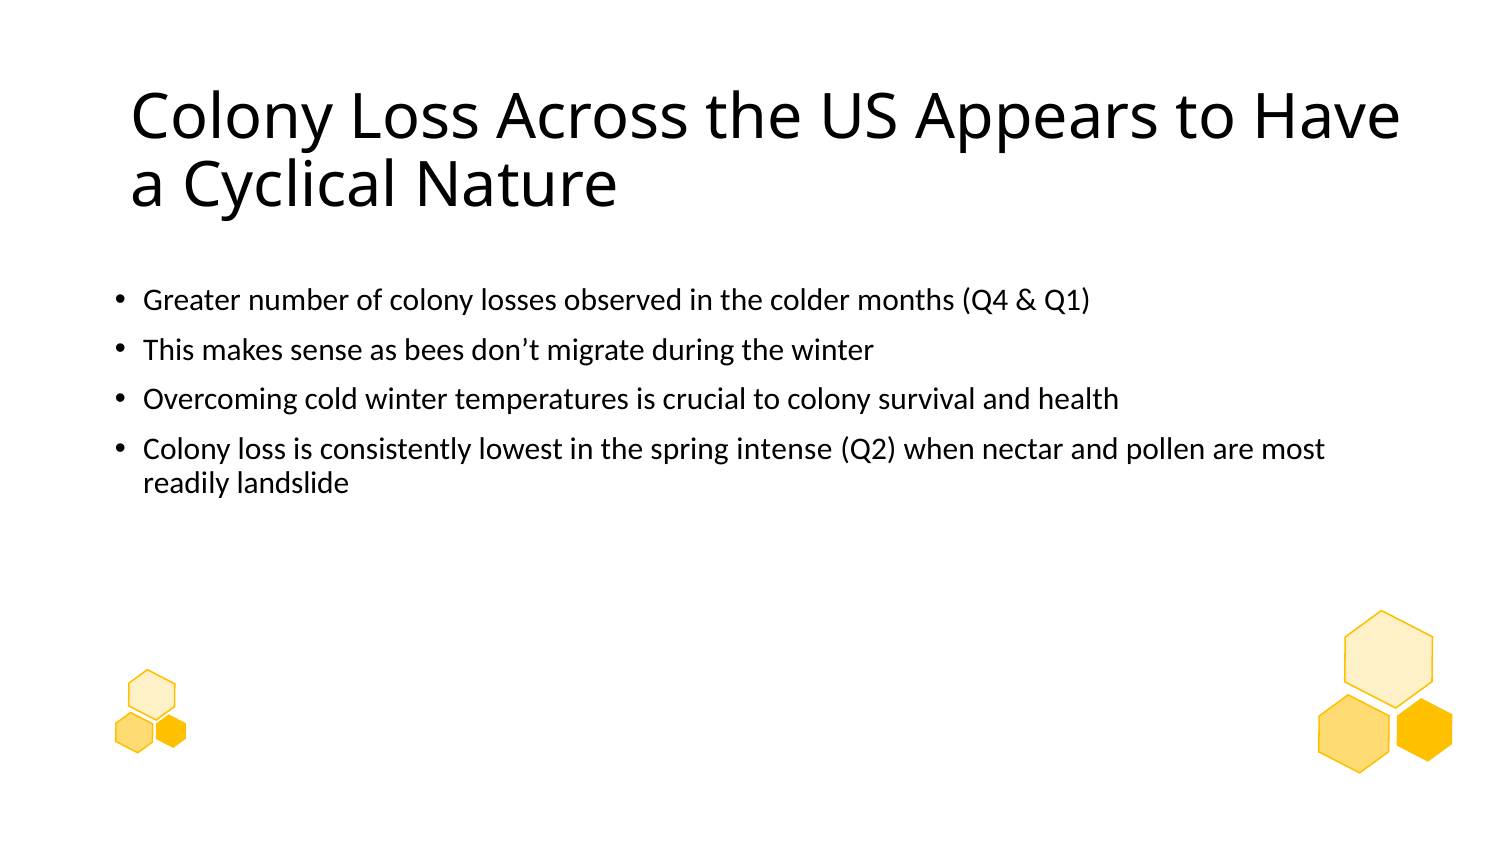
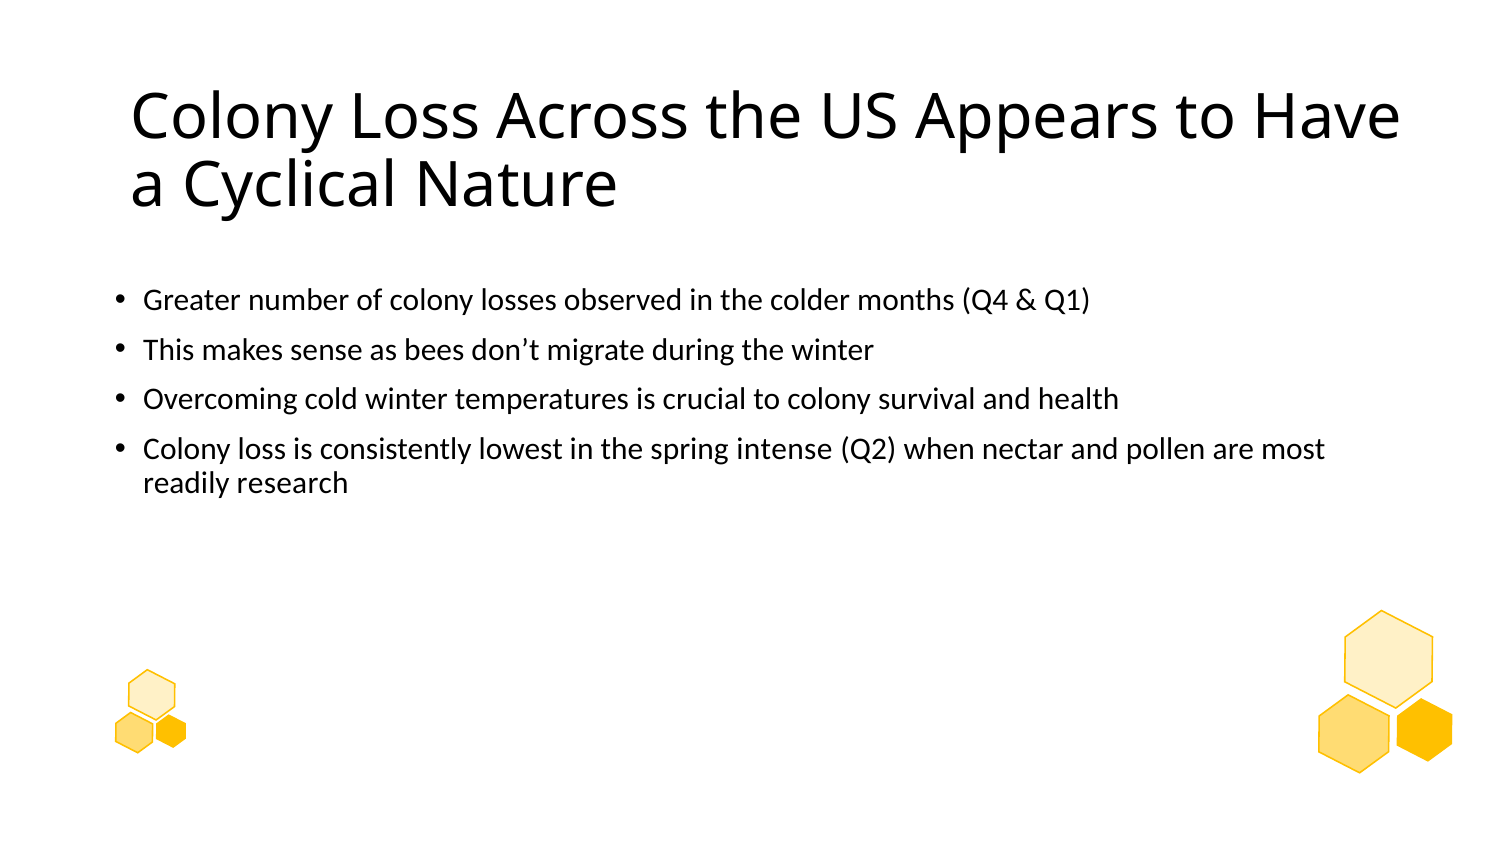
landslide: landslide -> research
